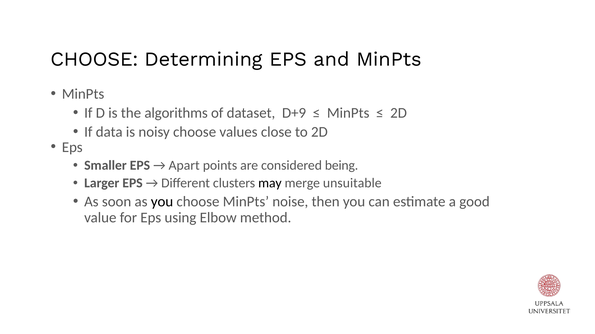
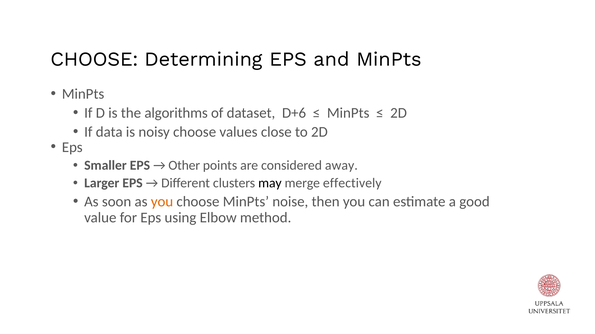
D+9: D+9 -> D+6
Apart: Apart -> Other
being: being -> away
unsuitable: unsuitable -> effectively
you at (162, 202) colour: black -> orange
